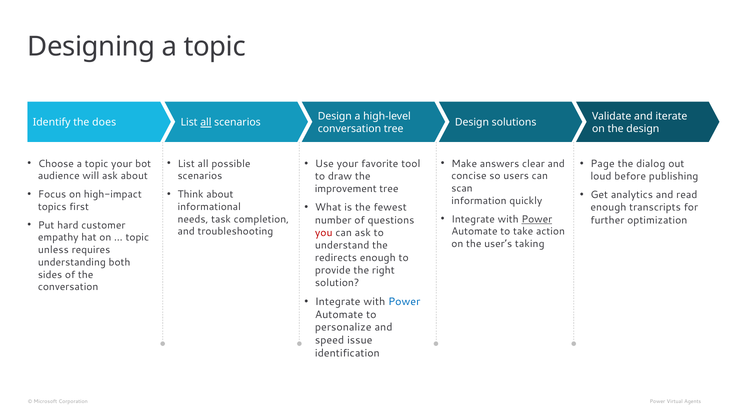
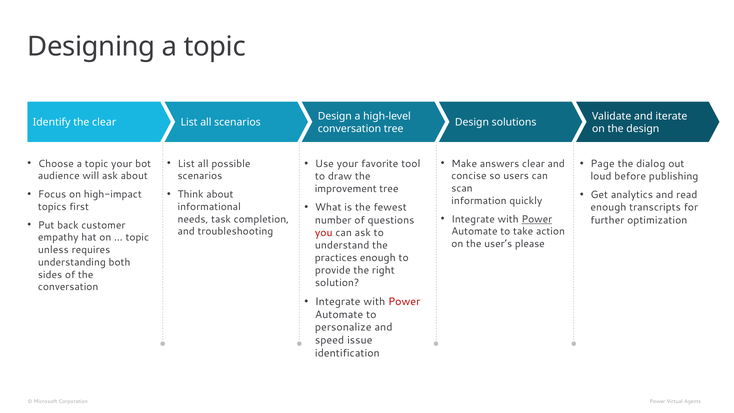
the does: does -> clear
all at (206, 122) underline: present -> none
hard: hard -> back
taking: taking -> please
redirects: redirects -> practices
Power at (404, 302) colour: blue -> red
